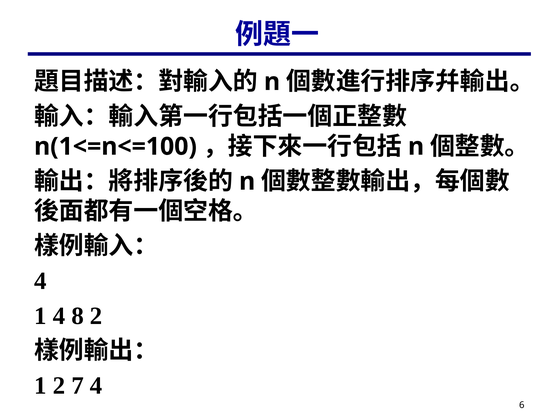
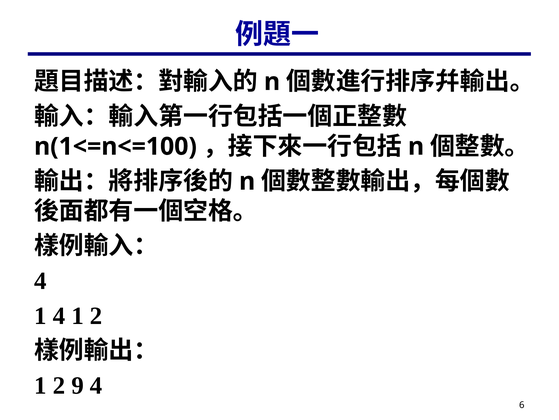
1 4 8: 8 -> 1
7: 7 -> 9
